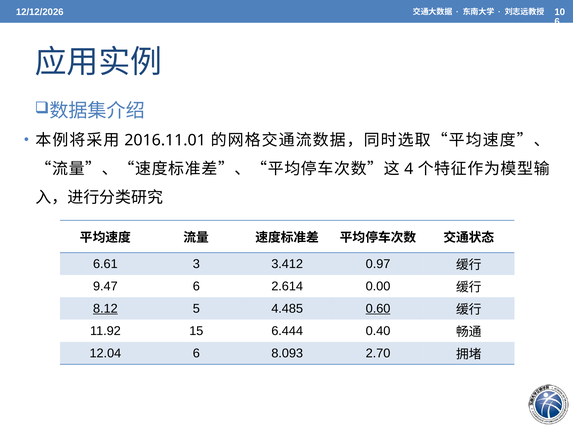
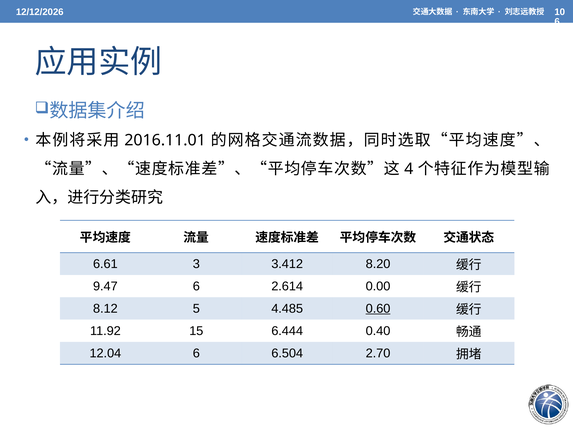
0.97: 0.97 -> 8.20
8.12 underline: present -> none
8.093: 8.093 -> 6.504
